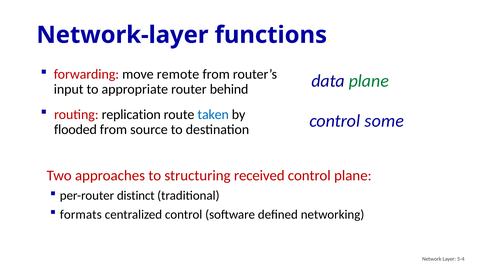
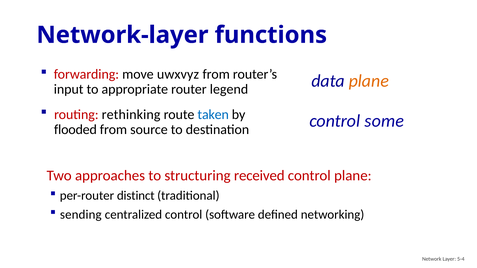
remote: remote -> uwxvyz
behind: behind -> legend
plane at (369, 81) colour: green -> orange
replication: replication -> rethinking
formats: formats -> sending
